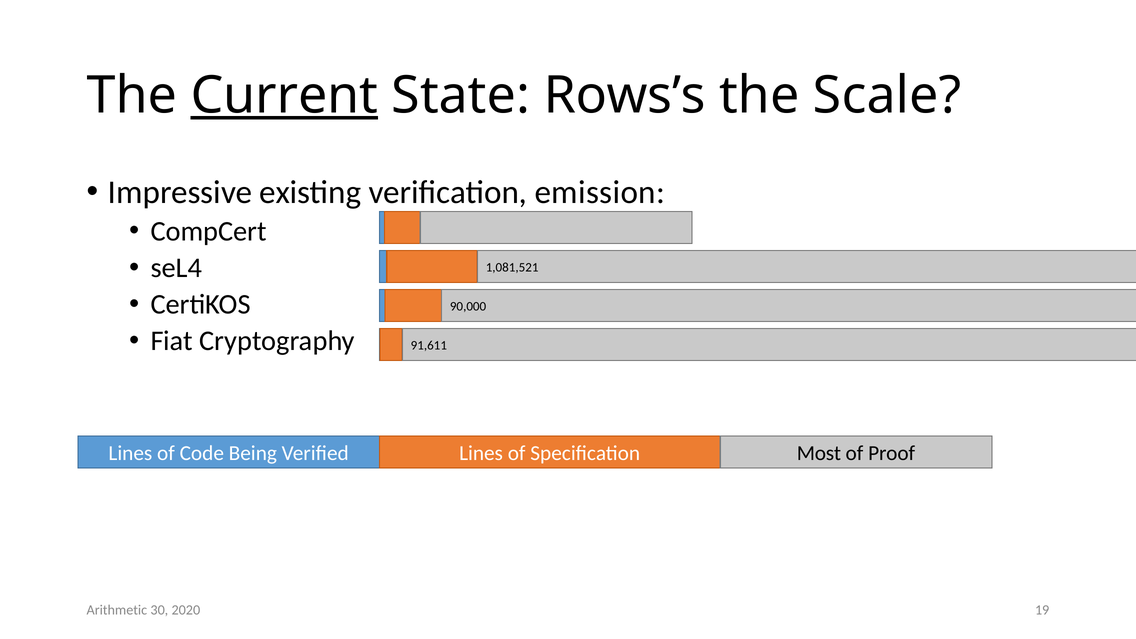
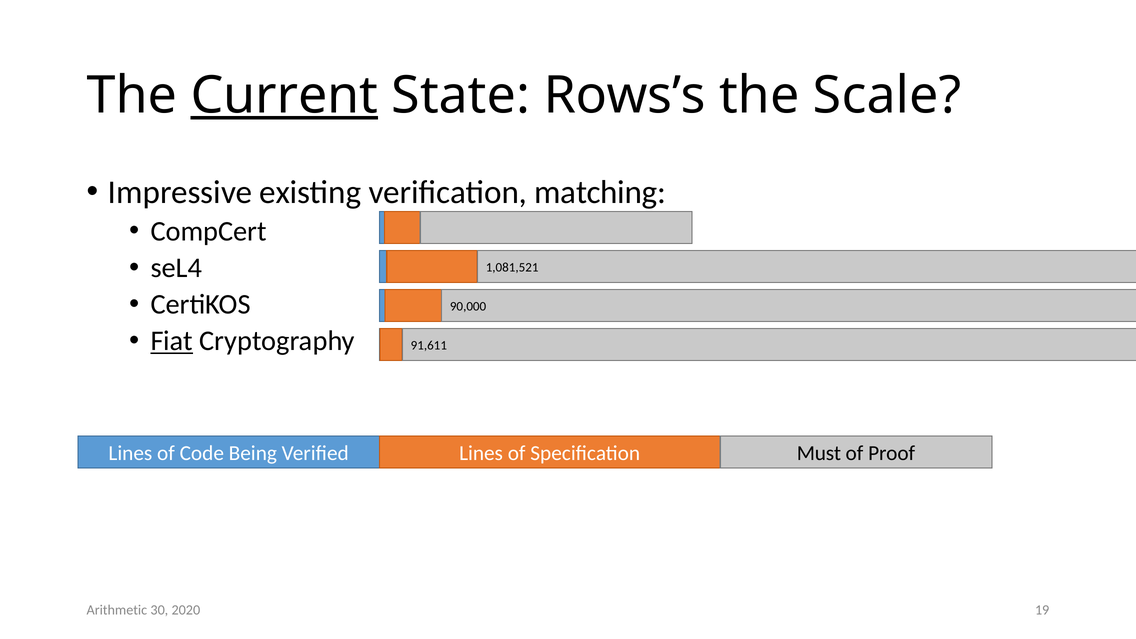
emission: emission -> matching
Fiat underline: none -> present
Most: Most -> Must
